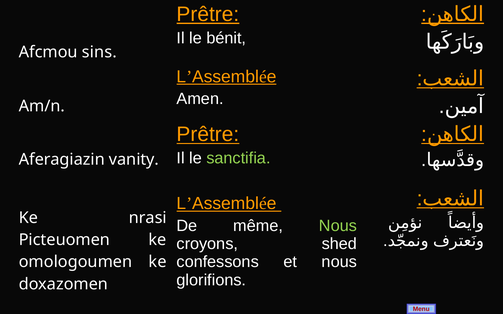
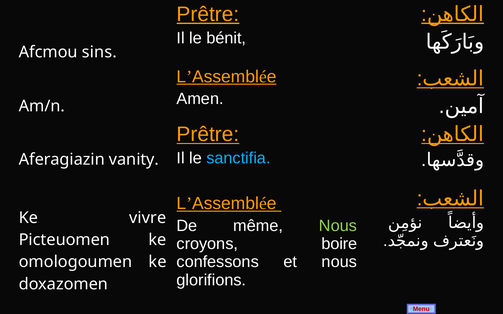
sanctifia colour: light green -> light blue
nrasi: nrasi -> vivre
shed: shed -> boire
